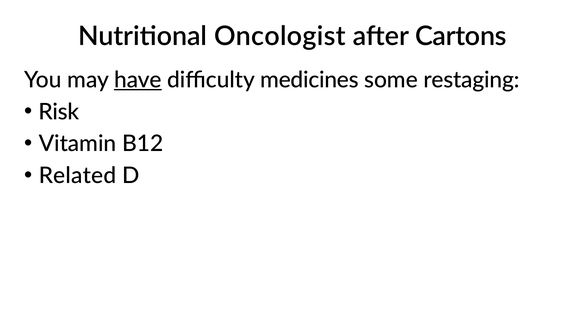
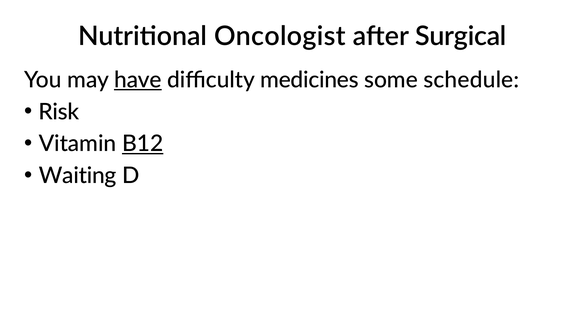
Cartons: Cartons -> Surgical
restaging: restaging -> schedule
B12 underline: none -> present
Related: Related -> Waiting
